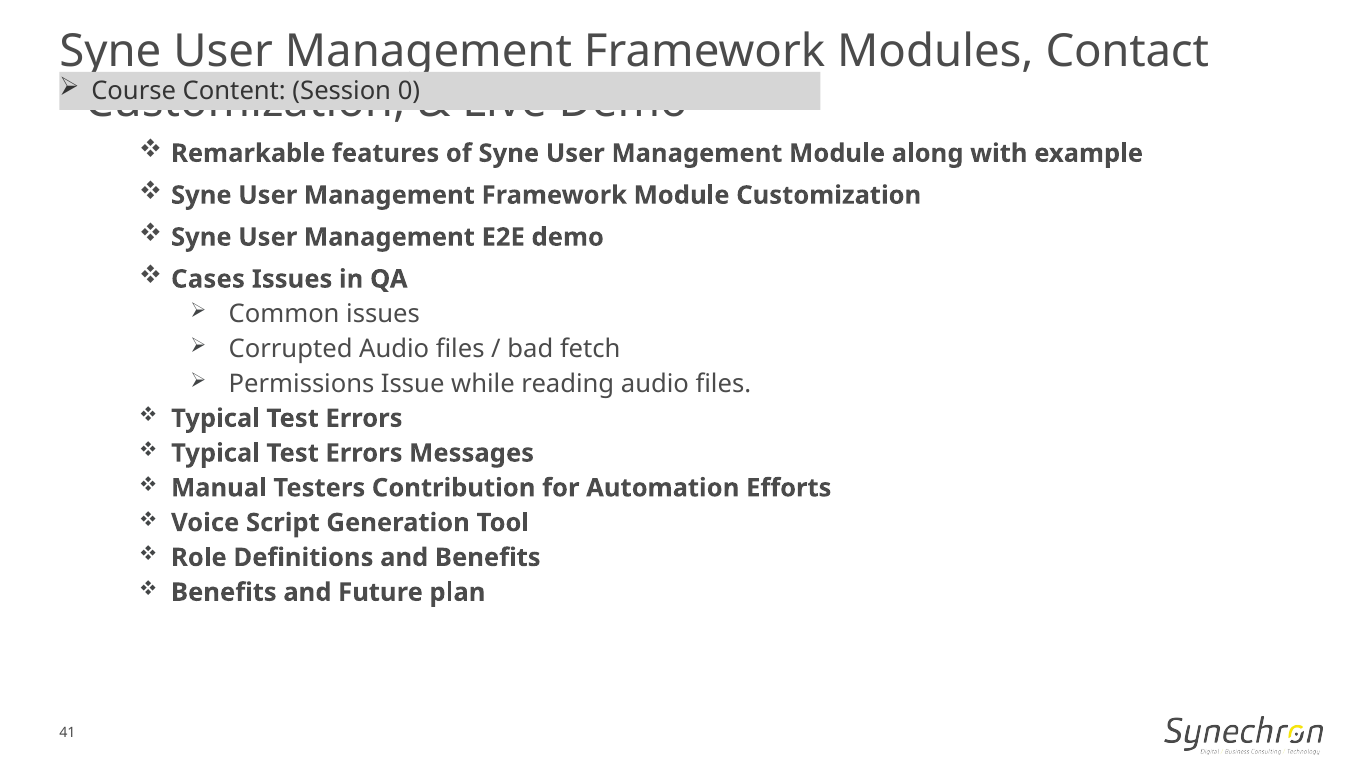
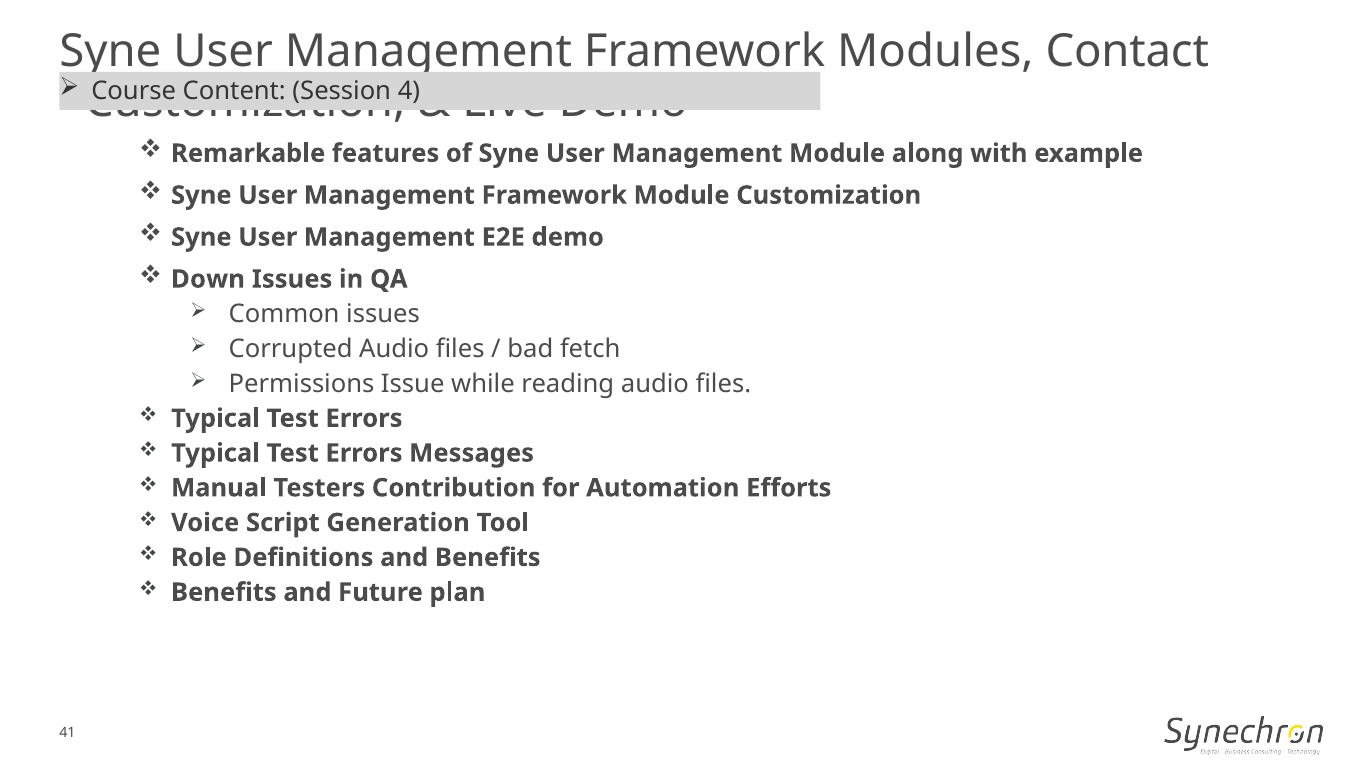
0: 0 -> 4
Cases: Cases -> Down
